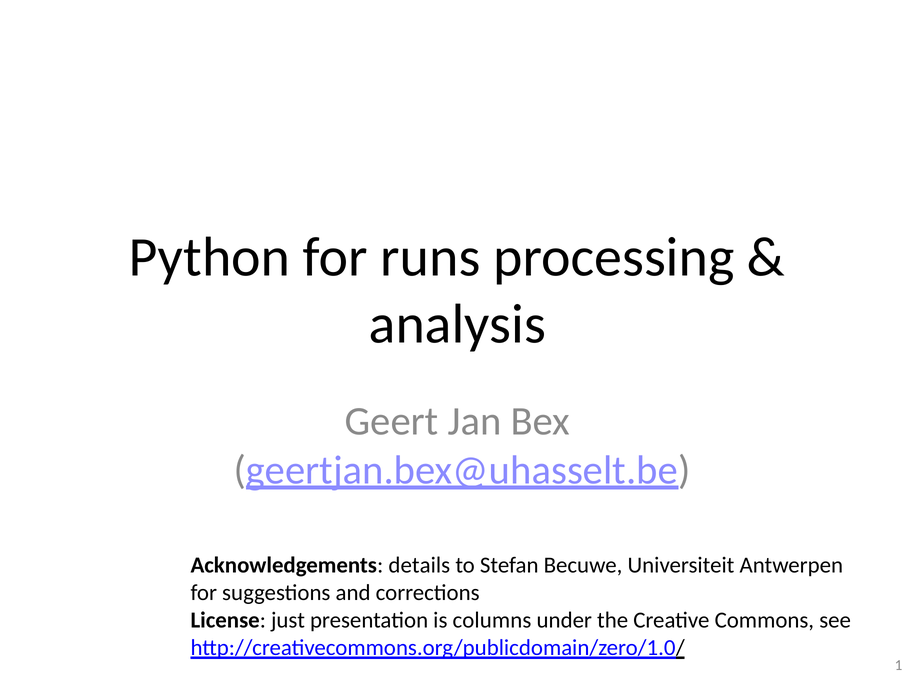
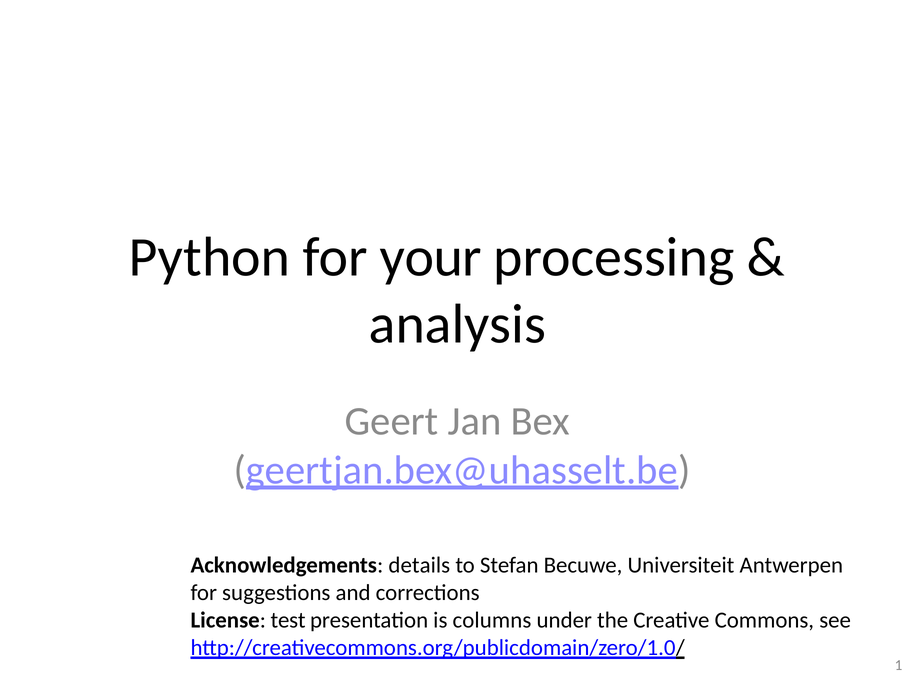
runs: runs -> your
just: just -> test
